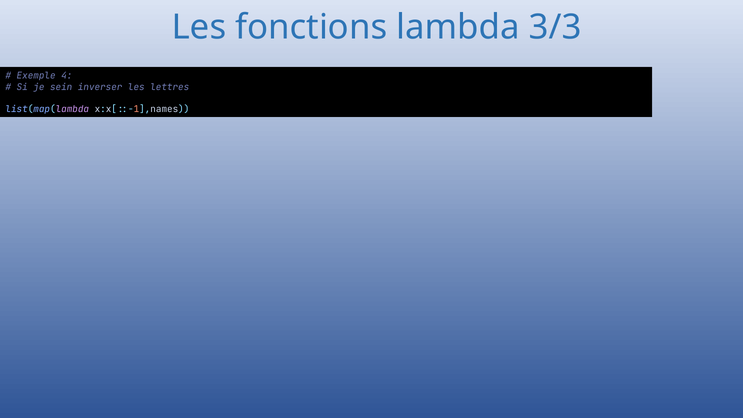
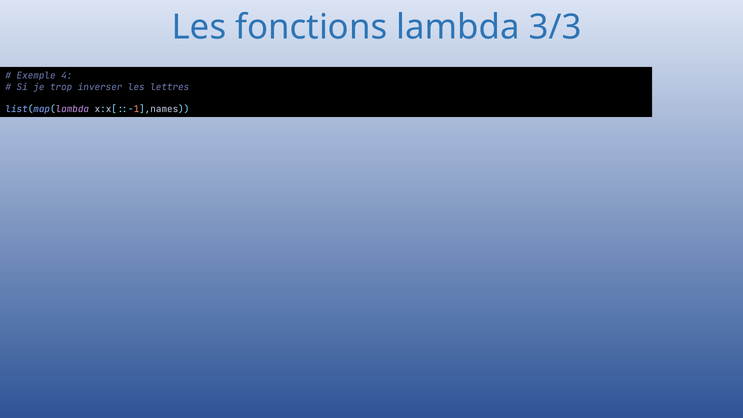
sein: sein -> trop
